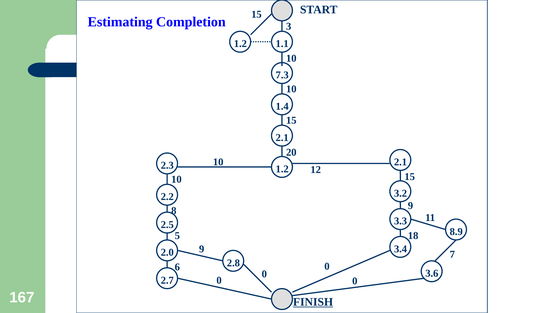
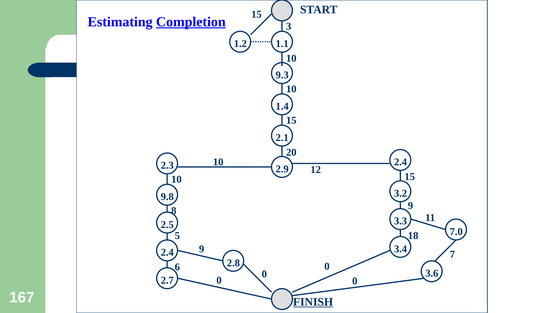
Completion underline: none -> present
7.3: 7.3 -> 9.3
2.1 at (401, 162): 2.1 -> 2.4
1.2 at (282, 169): 1.2 -> 2.9
2.2: 2.2 -> 9.8
8.9: 8.9 -> 7.0
2.0 at (167, 253): 2.0 -> 2.4
